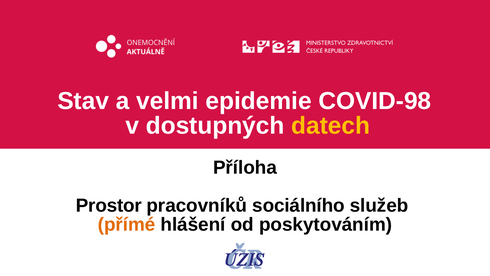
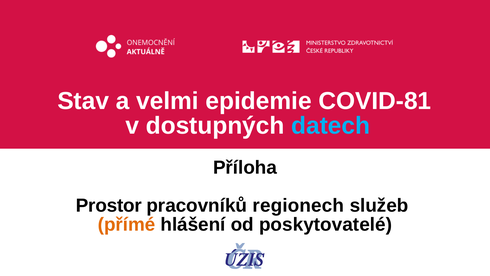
COVID-98: COVID-98 -> COVID-81
datech colour: yellow -> light blue
sociálního: sociálního -> regionech
poskytováním: poskytováním -> poskytovatelé
